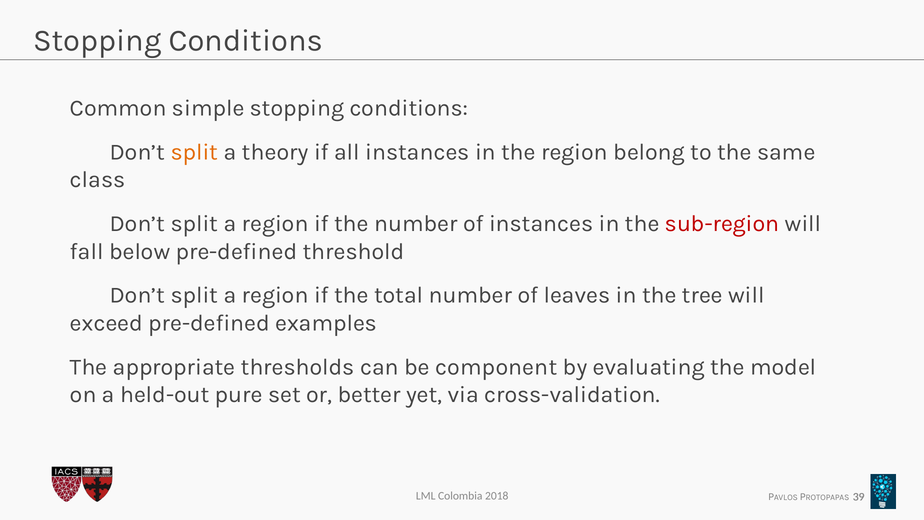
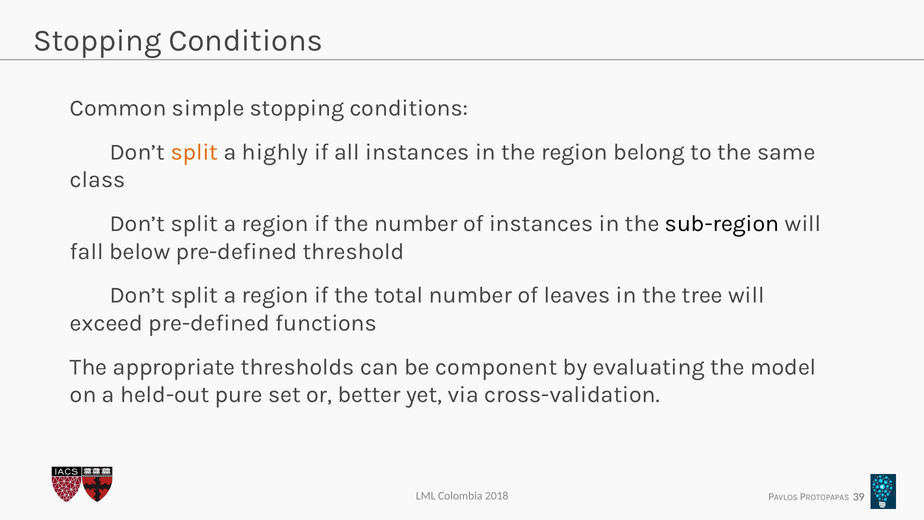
theory: theory -> highly
sub-region colour: red -> black
examples: examples -> functions
